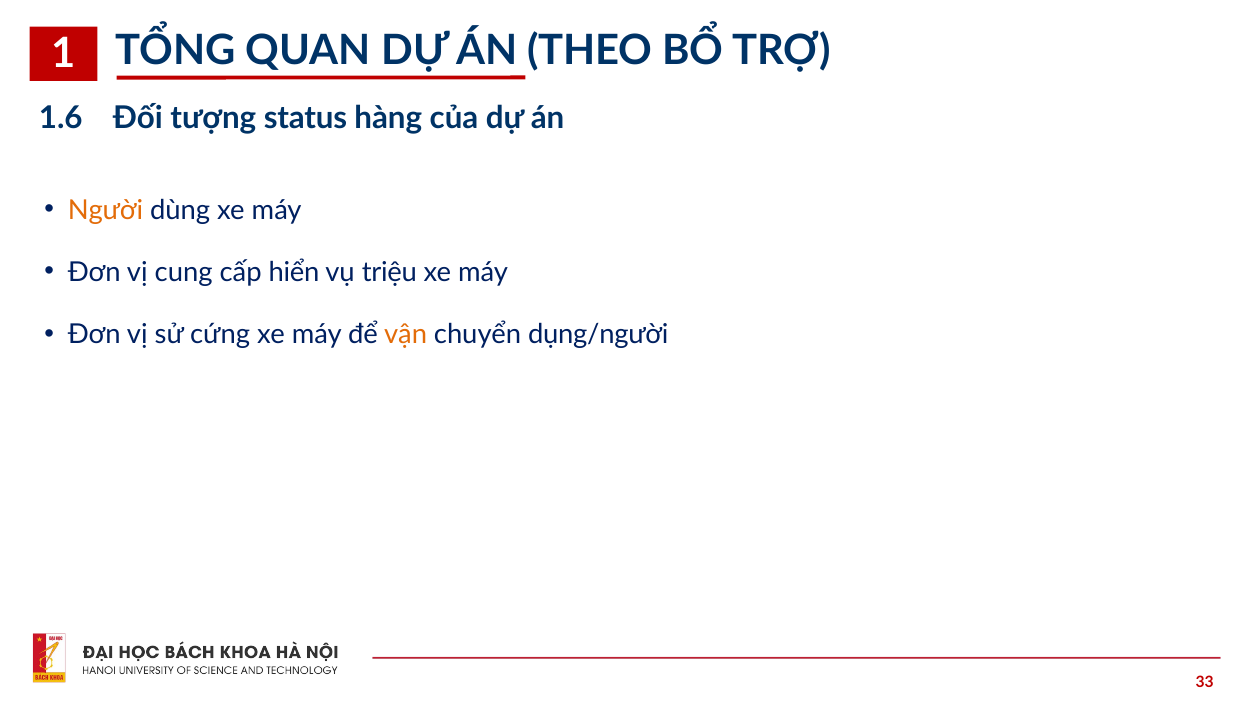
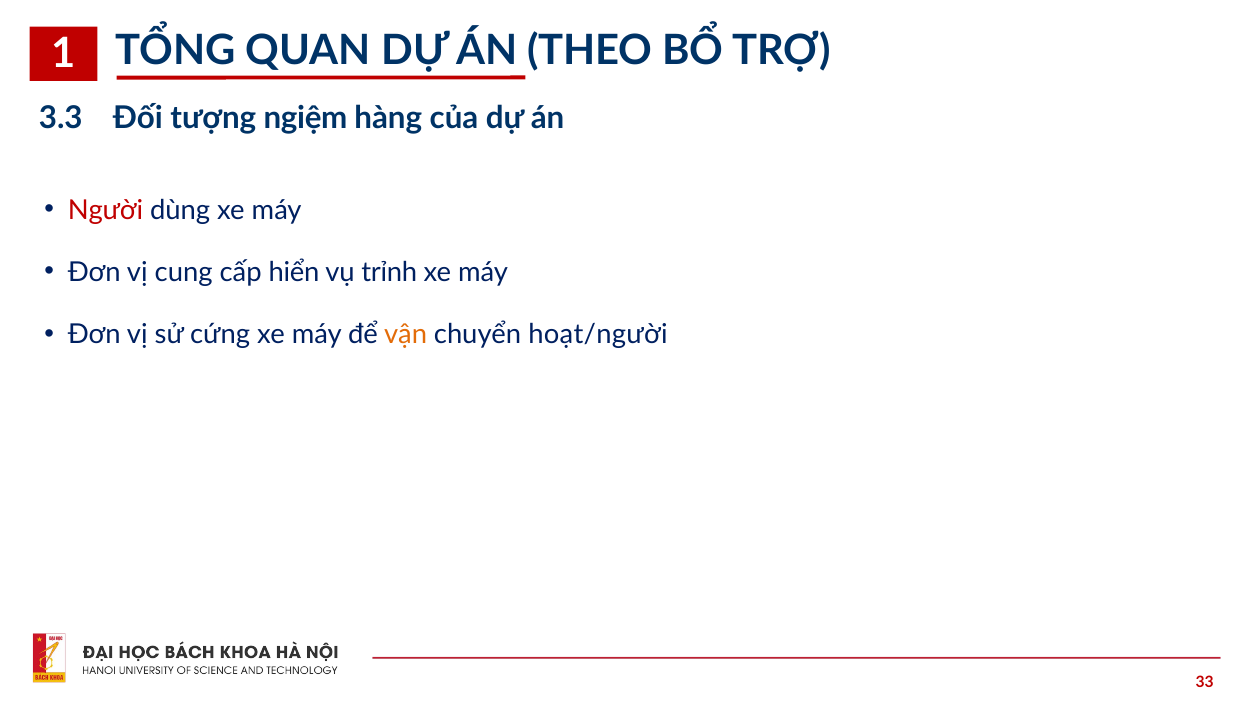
1.6: 1.6 -> 3.3
status: status -> ngiệm
Người colour: orange -> red
triệu: triệu -> trỉnh
dụng/người: dụng/người -> hoạt/người
